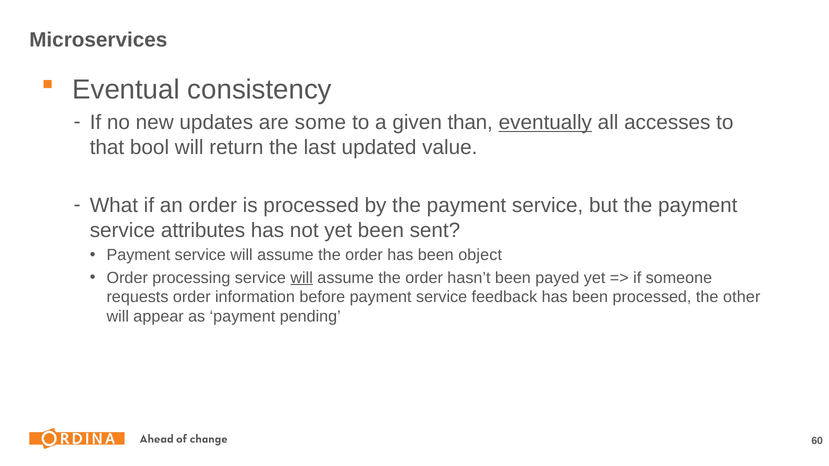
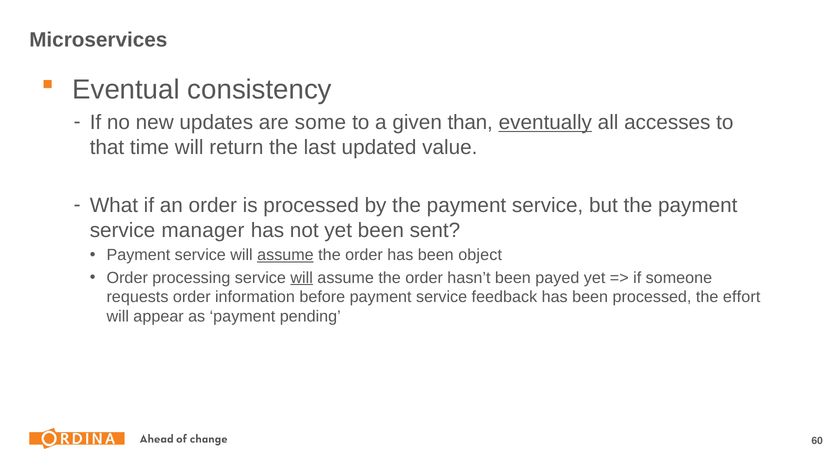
bool: bool -> time
attributes: attributes -> manager
assume at (285, 255) underline: none -> present
other: other -> effort
